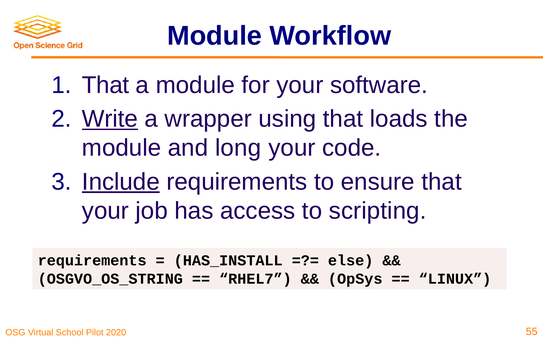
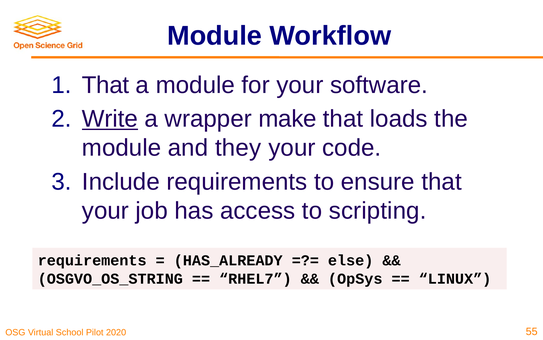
using: using -> make
long: long -> they
Include underline: present -> none
HAS_INSTALL: HAS_INSTALL -> HAS_ALREADY
